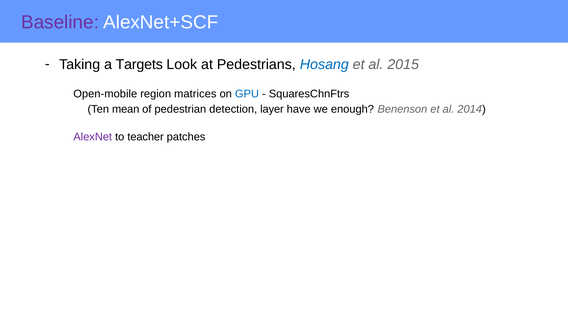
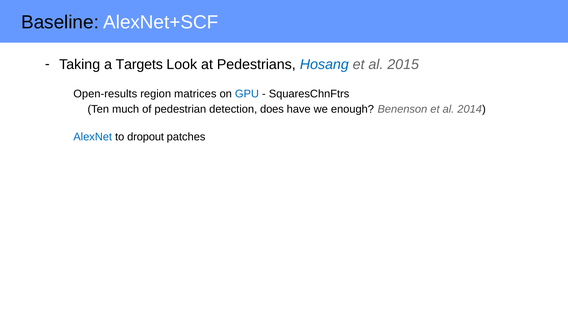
Baseline colour: purple -> black
Open-mobile: Open-mobile -> Open-results
mean: mean -> much
layer: layer -> does
AlexNet colour: purple -> blue
teacher: teacher -> dropout
